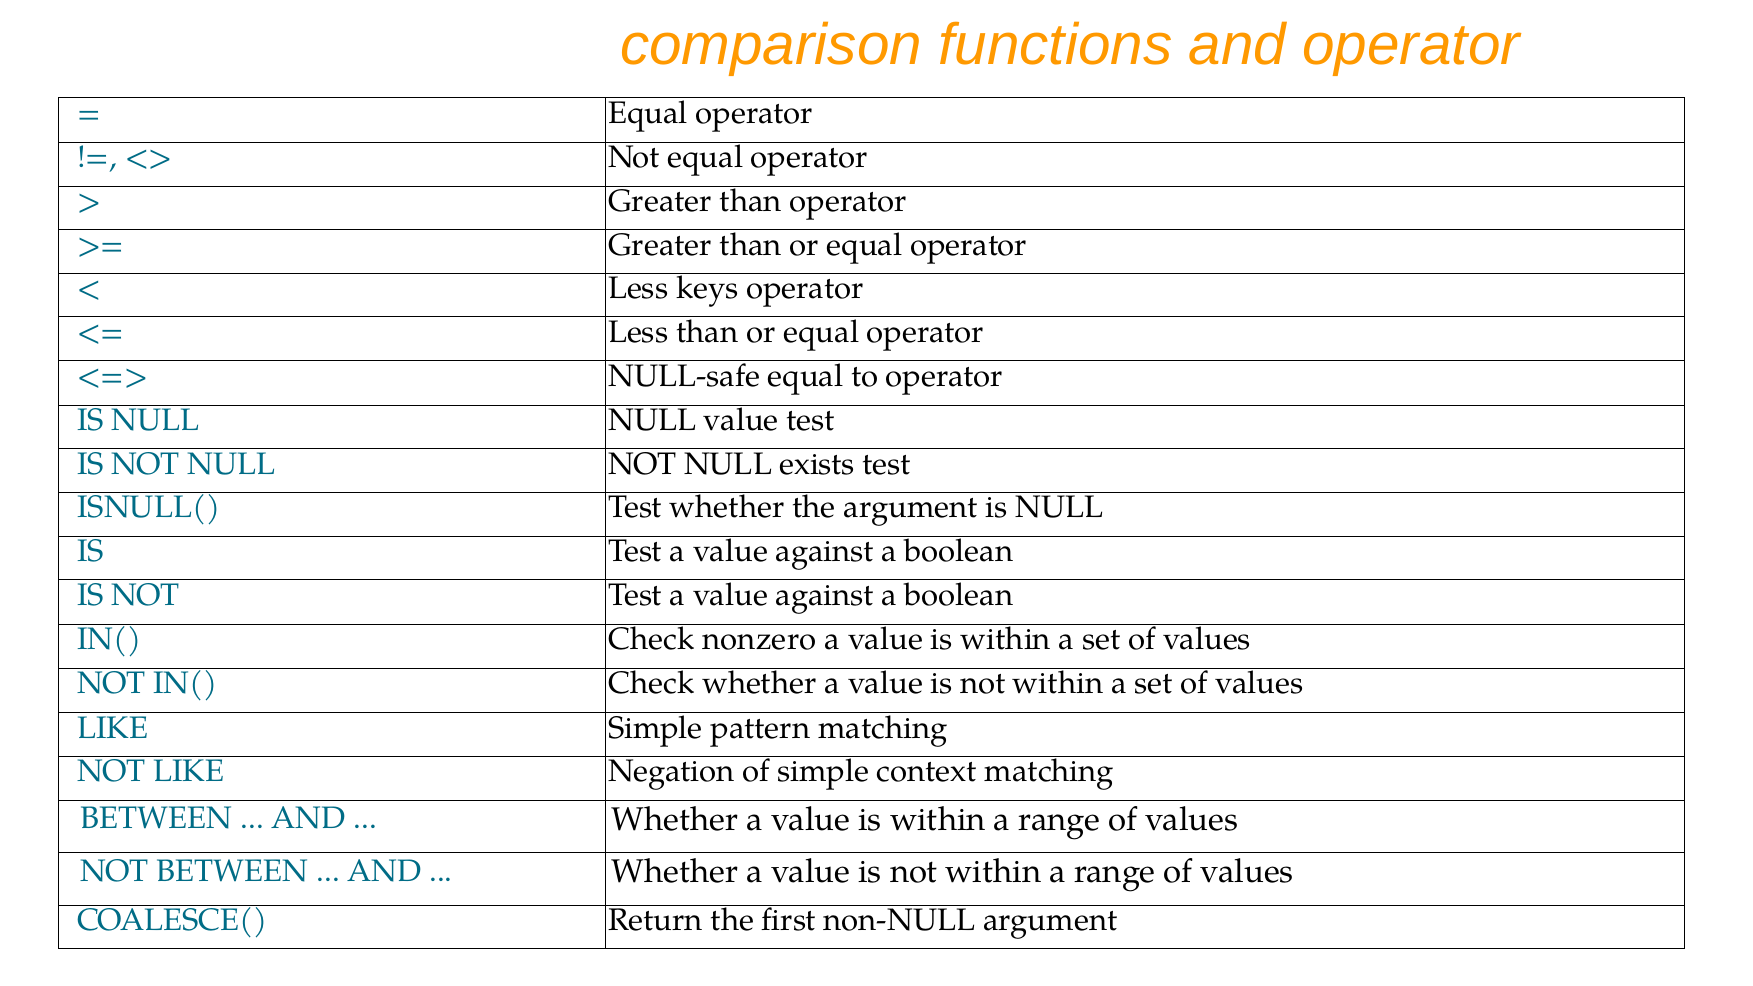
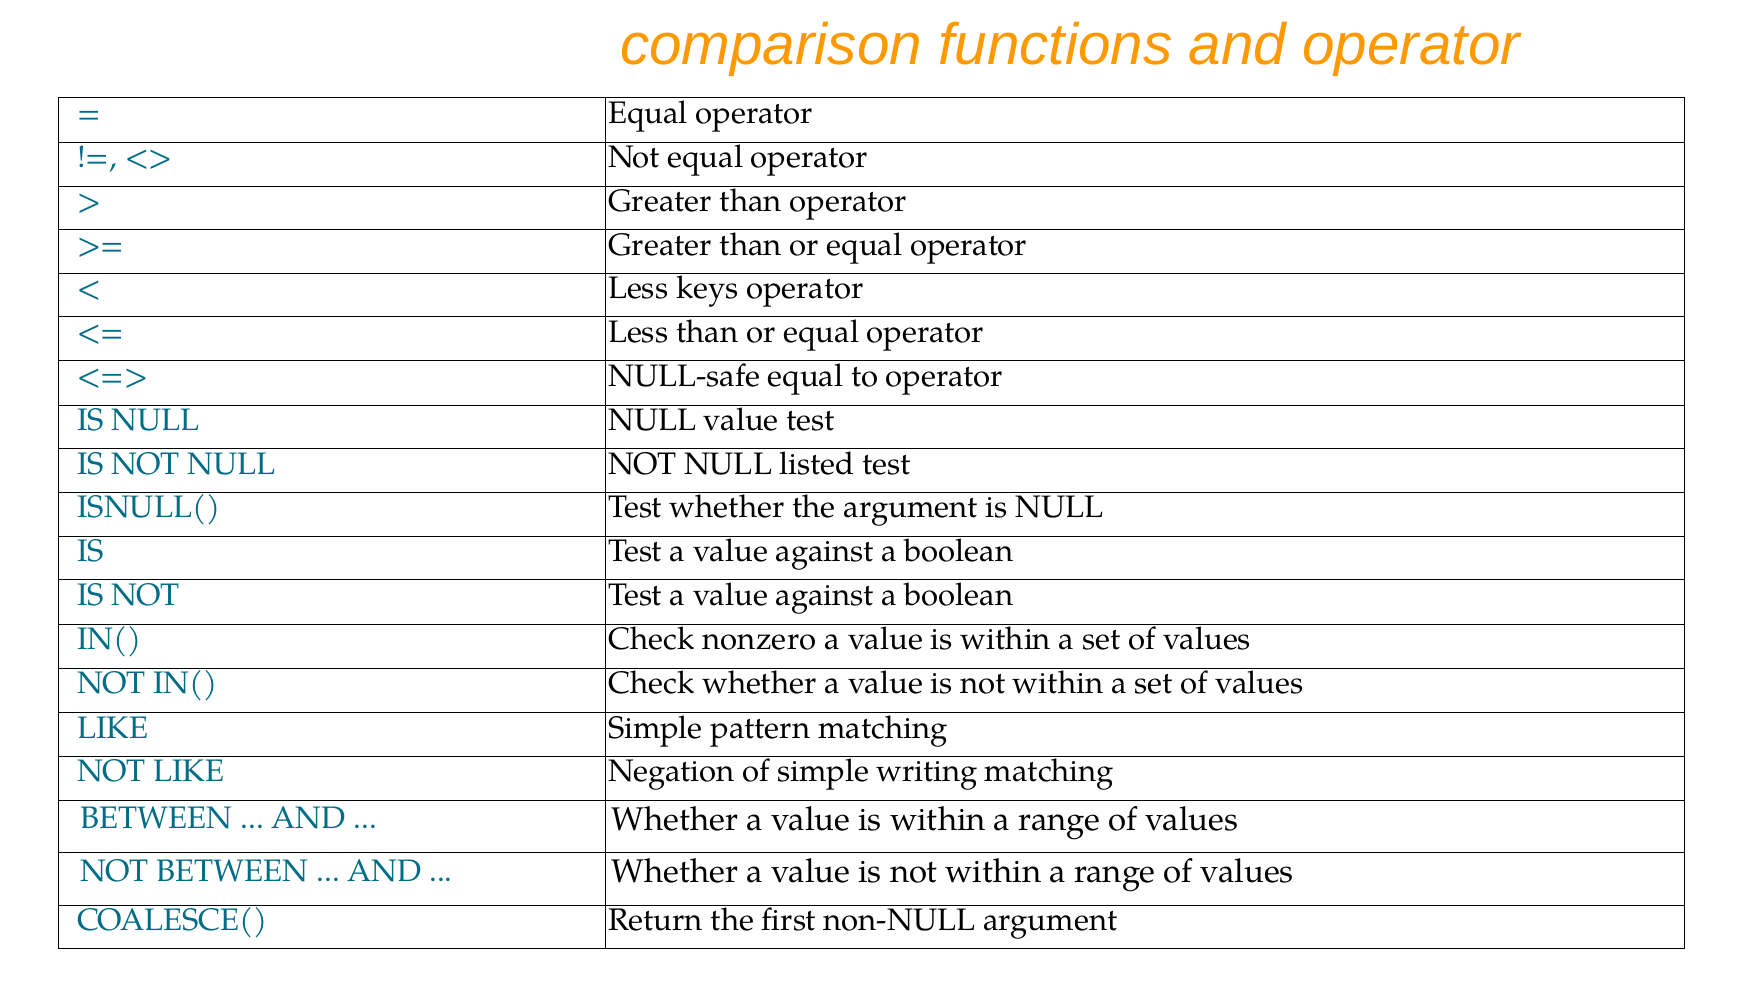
exists: exists -> listed
context: context -> writing
